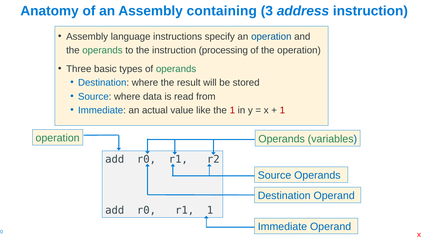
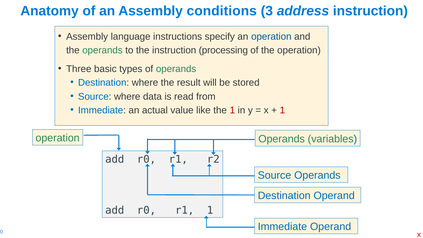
containing: containing -> conditions
